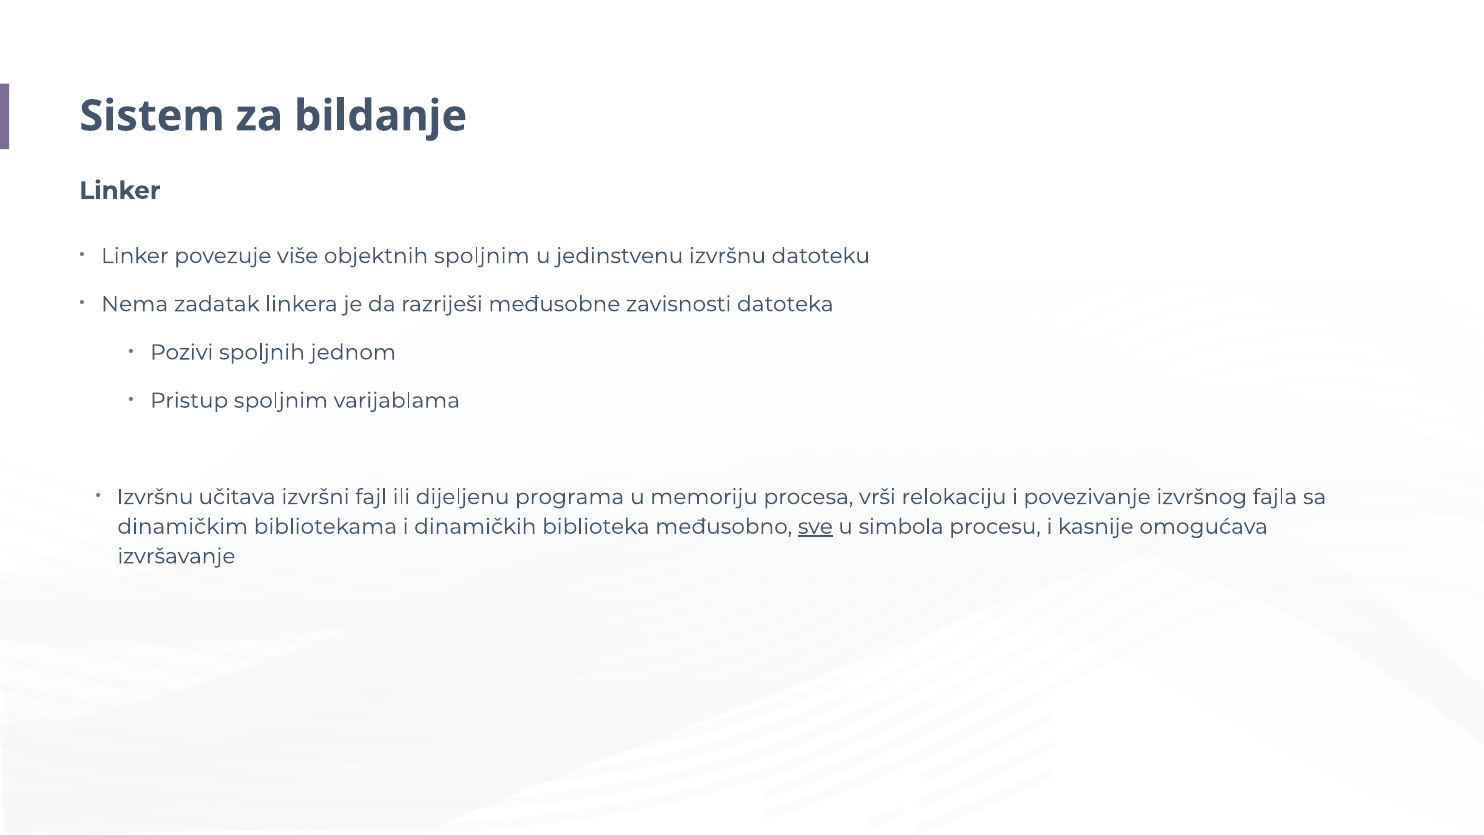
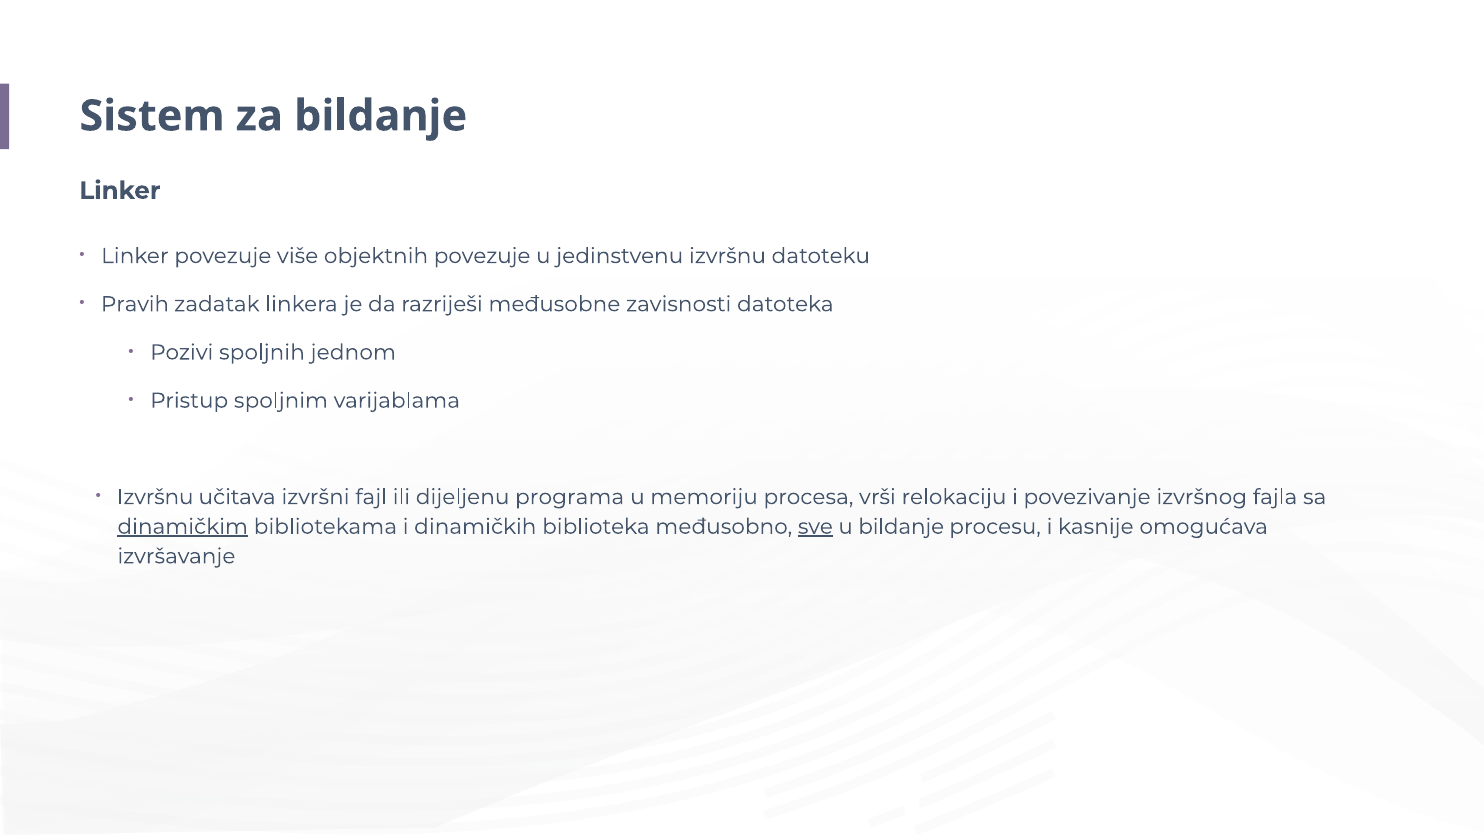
objektnih spoljnim: spoljnim -> povezuje
Nema: Nema -> Pravih
dinamičkim underline: none -> present
u simbola: simbola -> bildanje
